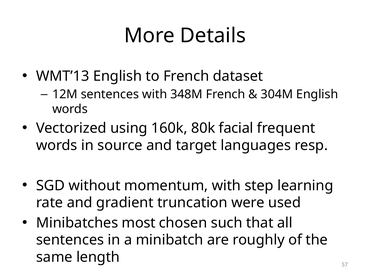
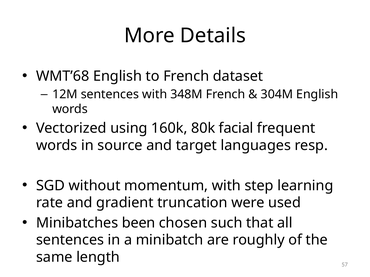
WMT’13: WMT’13 -> WMT’68
most: most -> been
